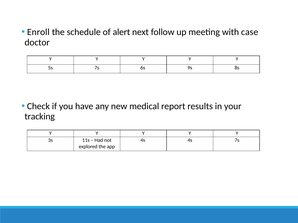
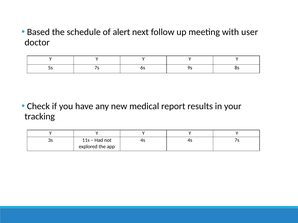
Enroll: Enroll -> Based
case: case -> user
